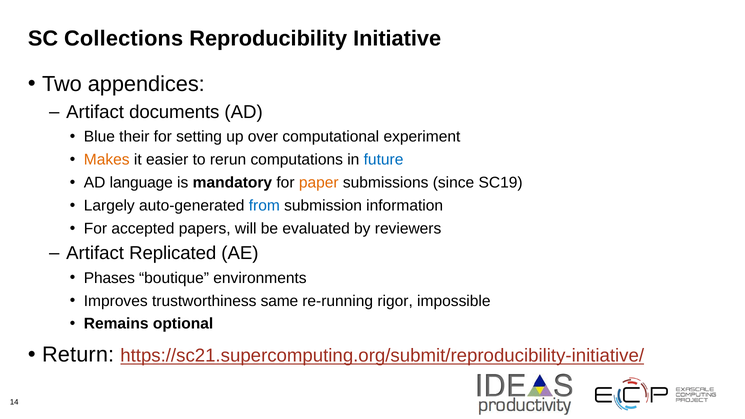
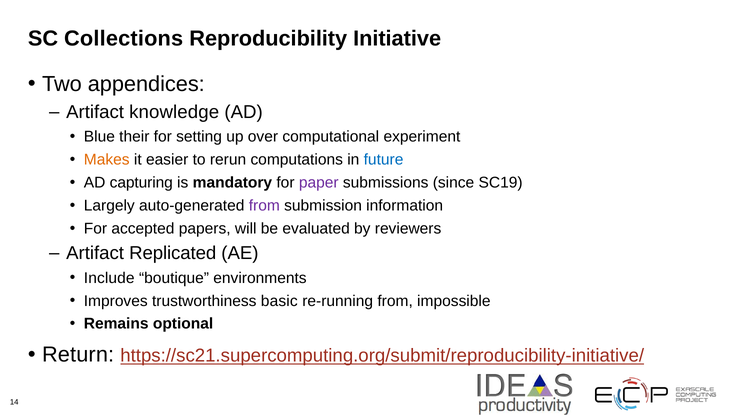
documents: documents -> knowledge
language: language -> capturing
paper colour: orange -> purple
from at (264, 206) colour: blue -> purple
Phases: Phases -> Include
same: same -> basic
re-running rigor: rigor -> from
